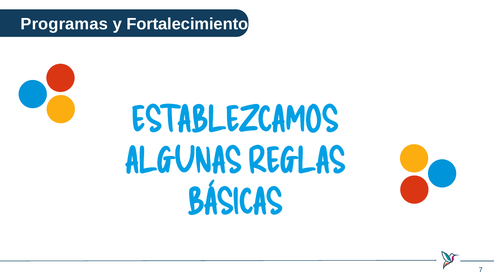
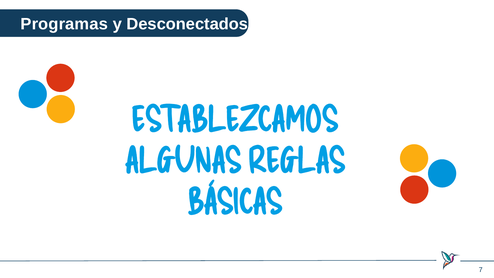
Fortalecimiento: Fortalecimiento -> Desconectados
